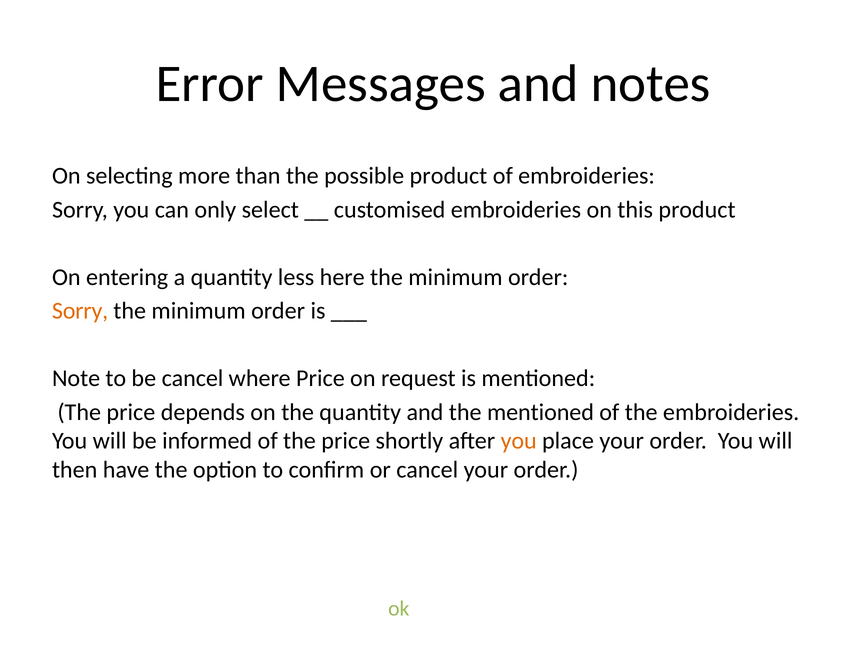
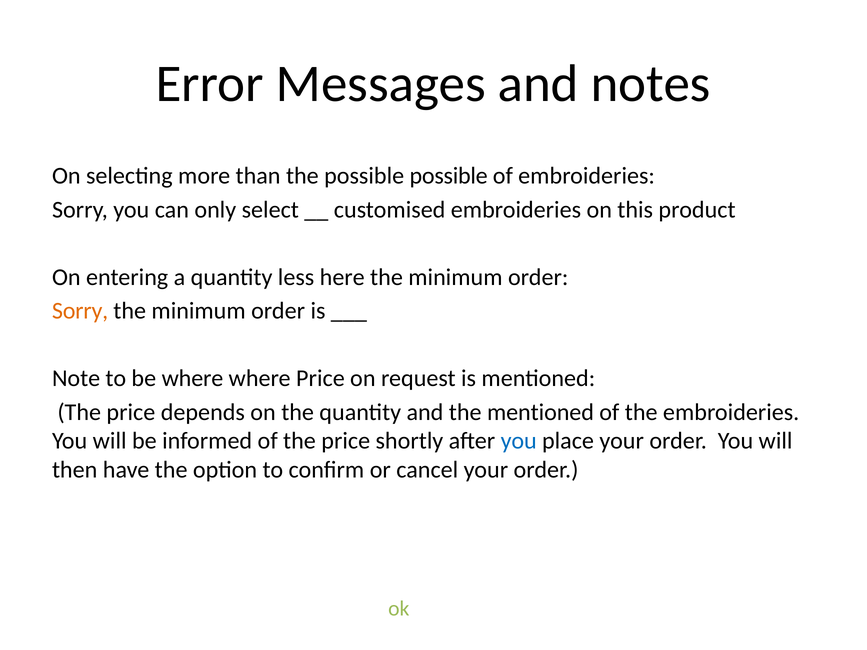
possible product: product -> possible
be cancel: cancel -> where
you at (519, 441) colour: orange -> blue
